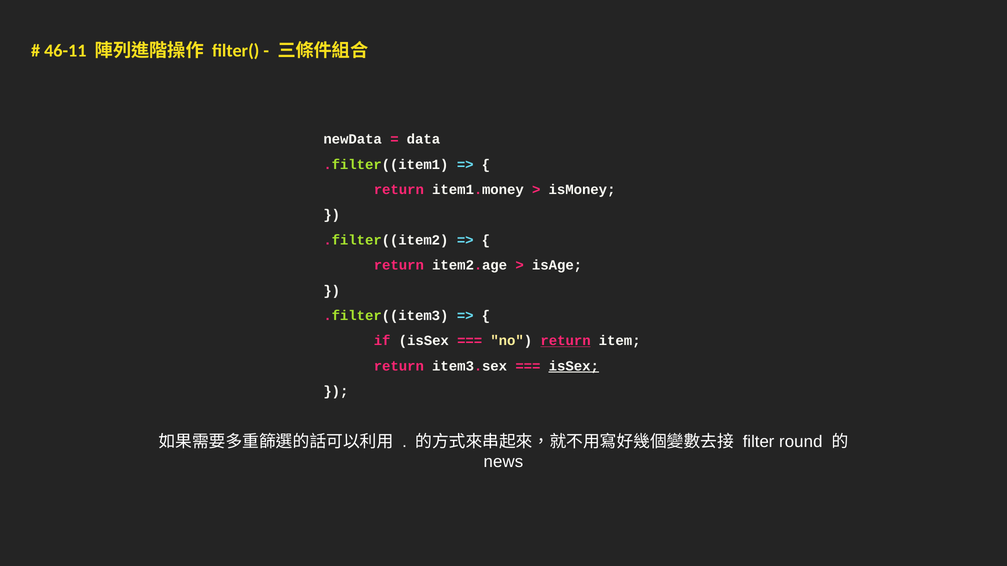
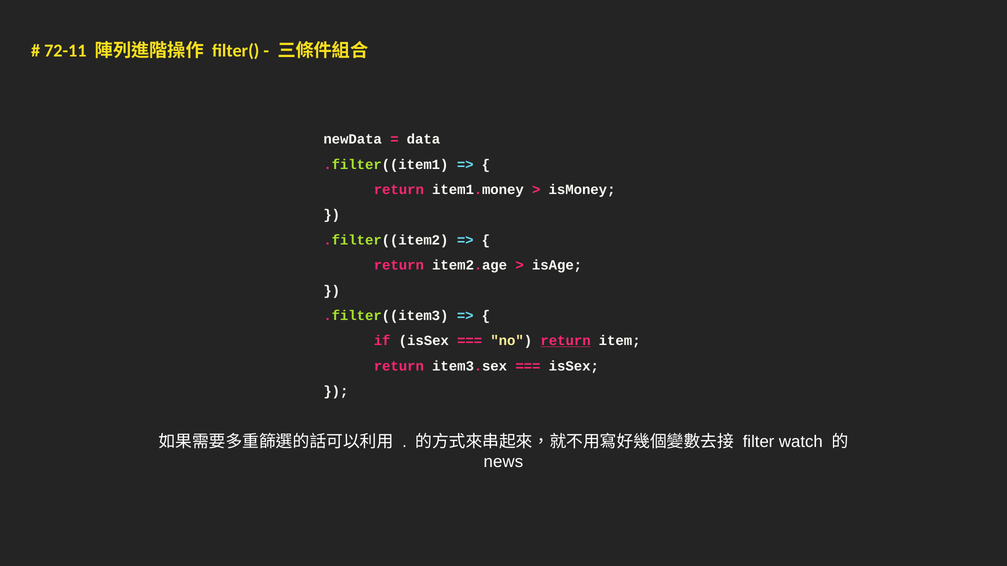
46-11: 46-11 -> 72-11
isSex at (574, 366) underline: present -> none
round: round -> watch
